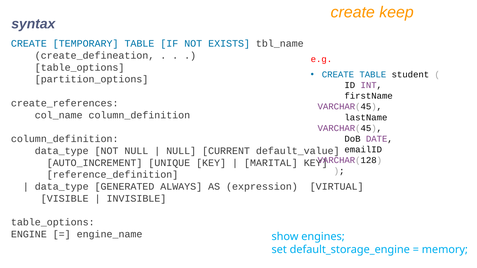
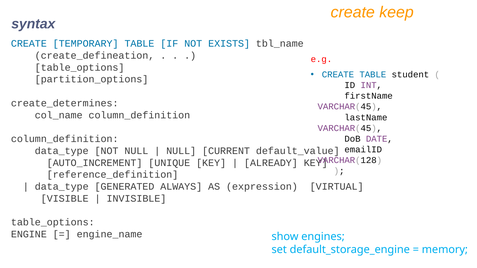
create_references: create_references -> create_determines
MARITAL: MARITAL -> ALREADY
